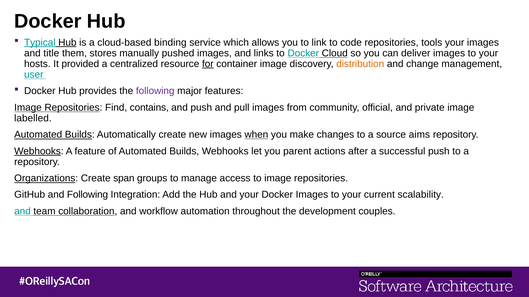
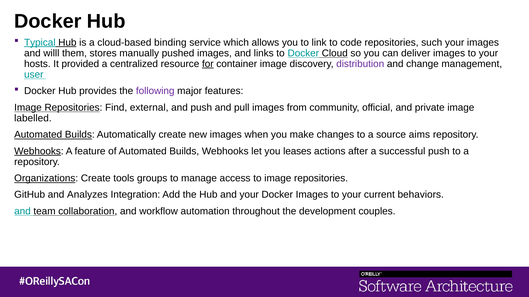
tools: tools -> such
title: title -> willl
distribution colour: orange -> purple
contains: contains -> external
when underline: present -> none
parent: parent -> leases
span: span -> tools
and Following: Following -> Analyzes
scalability: scalability -> behaviors
